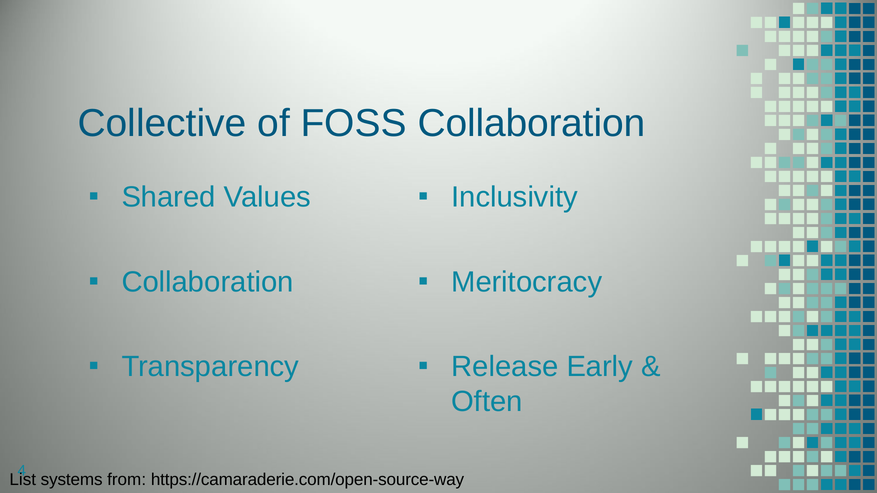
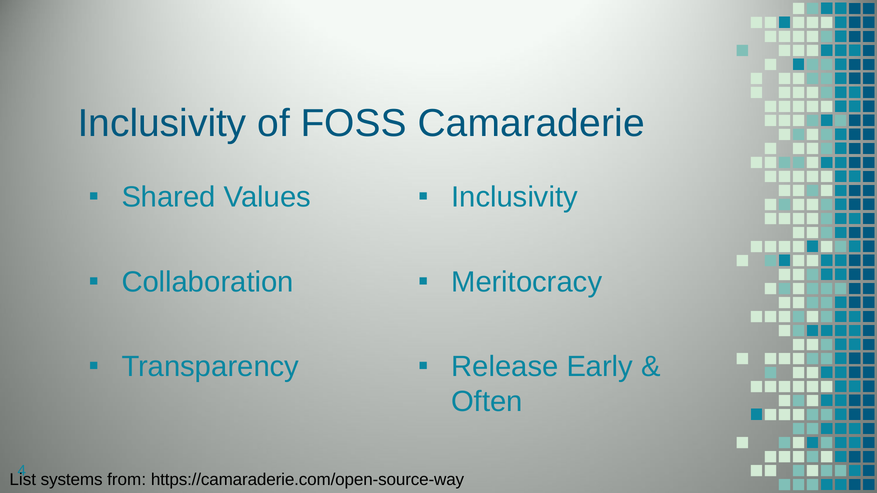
Collective at (162, 124): Collective -> Inclusivity
FOSS Collaboration: Collaboration -> Camaraderie
